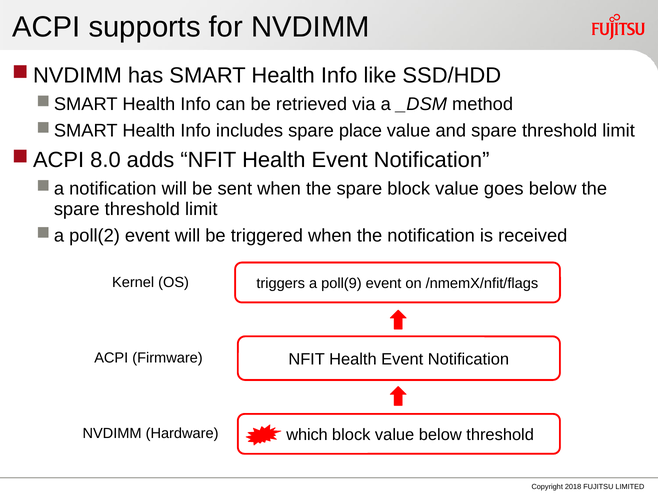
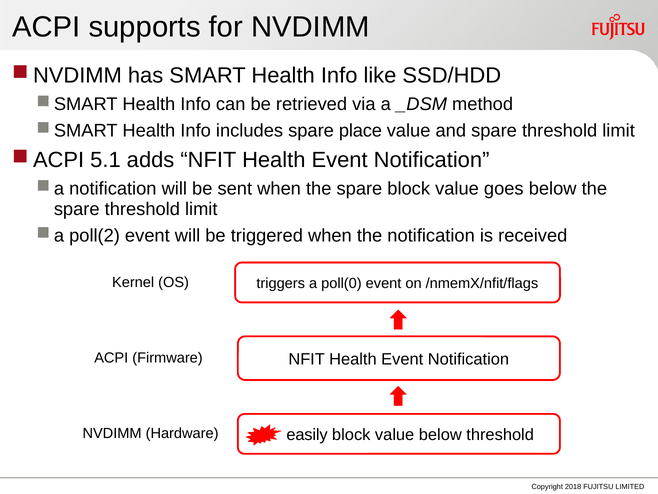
8.0: 8.0 -> 5.1
poll(9: poll(9 -> poll(0
which: which -> easily
